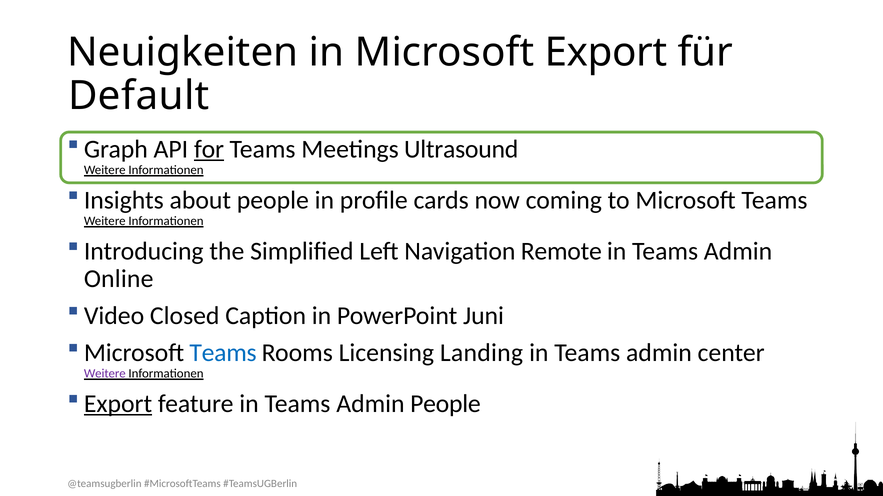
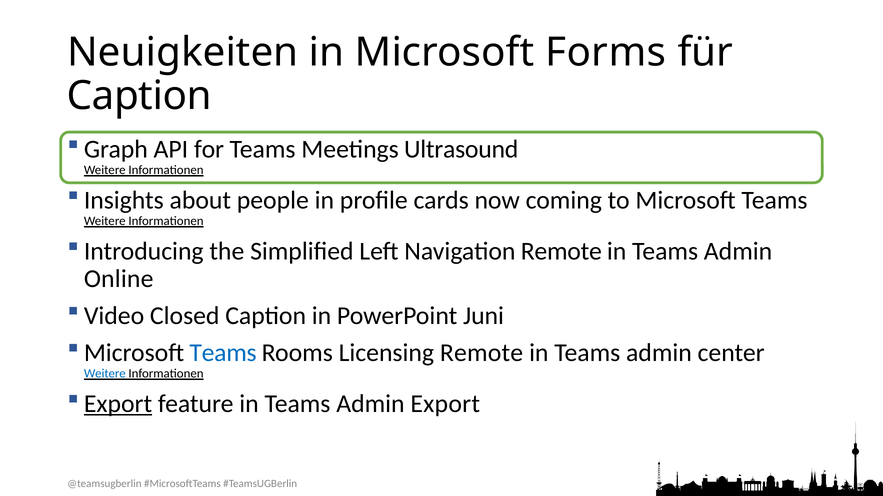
Microsoft Export: Export -> Forms
Default at (139, 96): Default -> Caption
for underline: present -> none
Licensing Landing: Landing -> Remote
Weitere at (105, 374) colour: purple -> blue
Admin People: People -> Export
